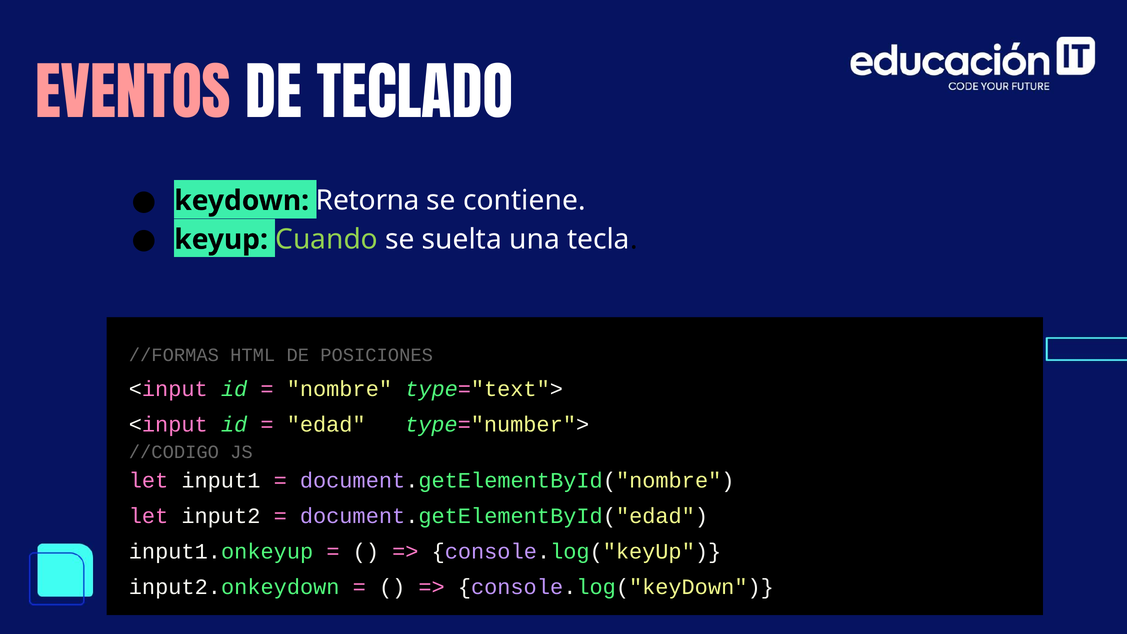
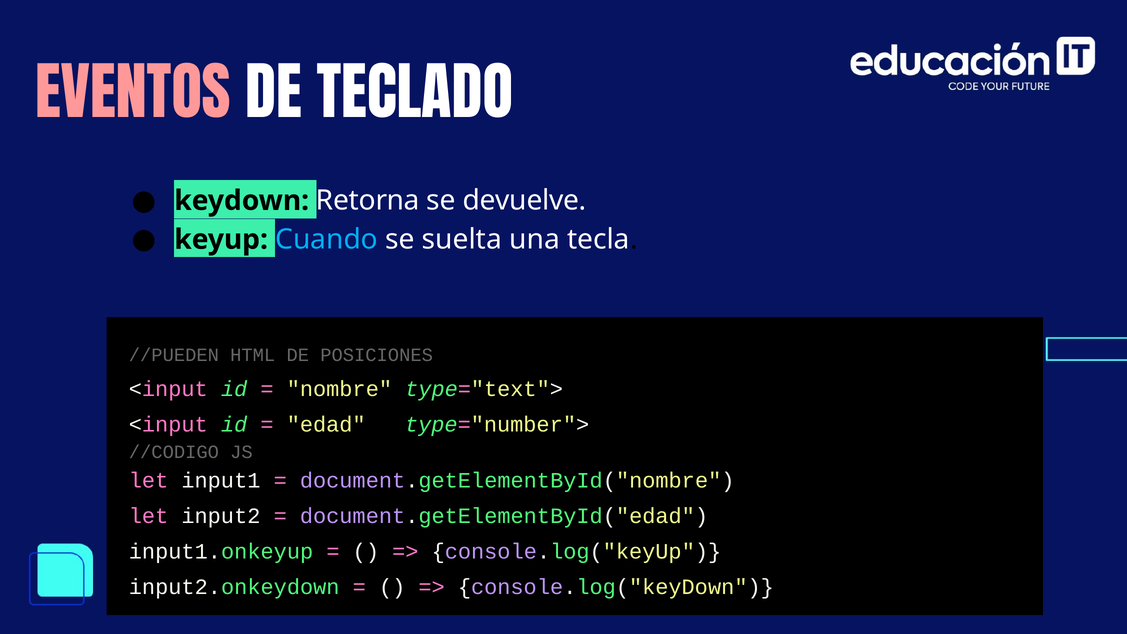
contiene: contiene -> devuelve
Cuando colour: light green -> light blue
//FORMAS: //FORMAS -> //PUEDEN
